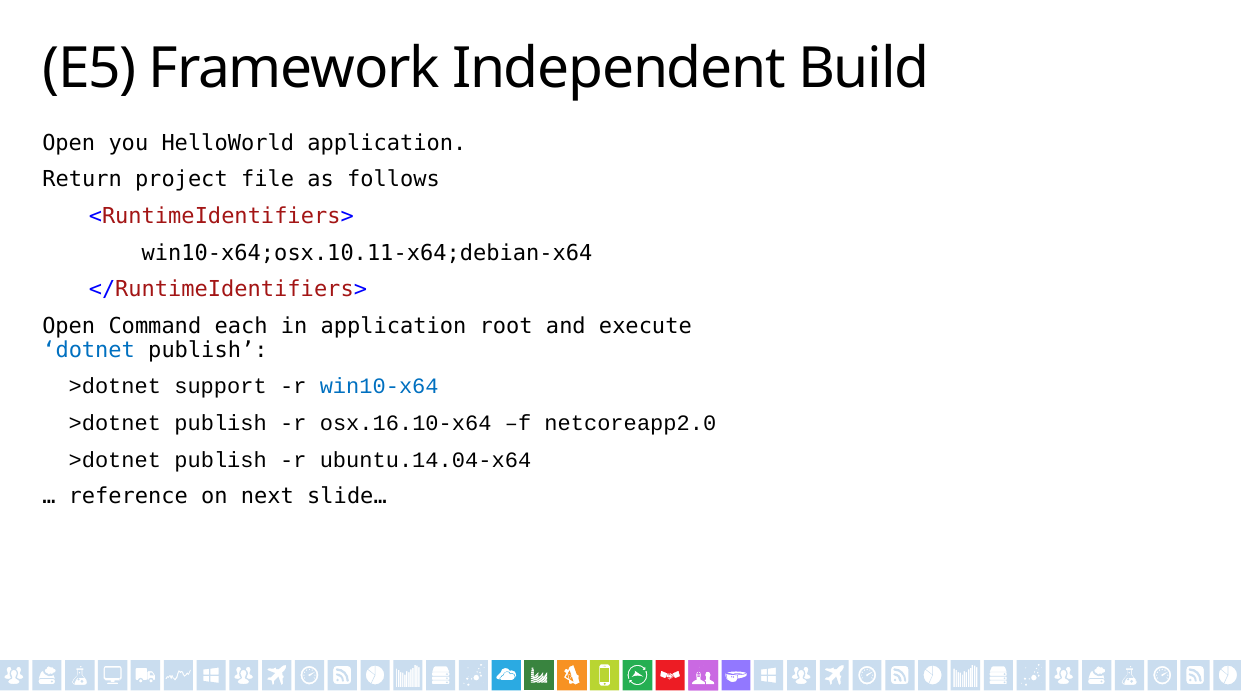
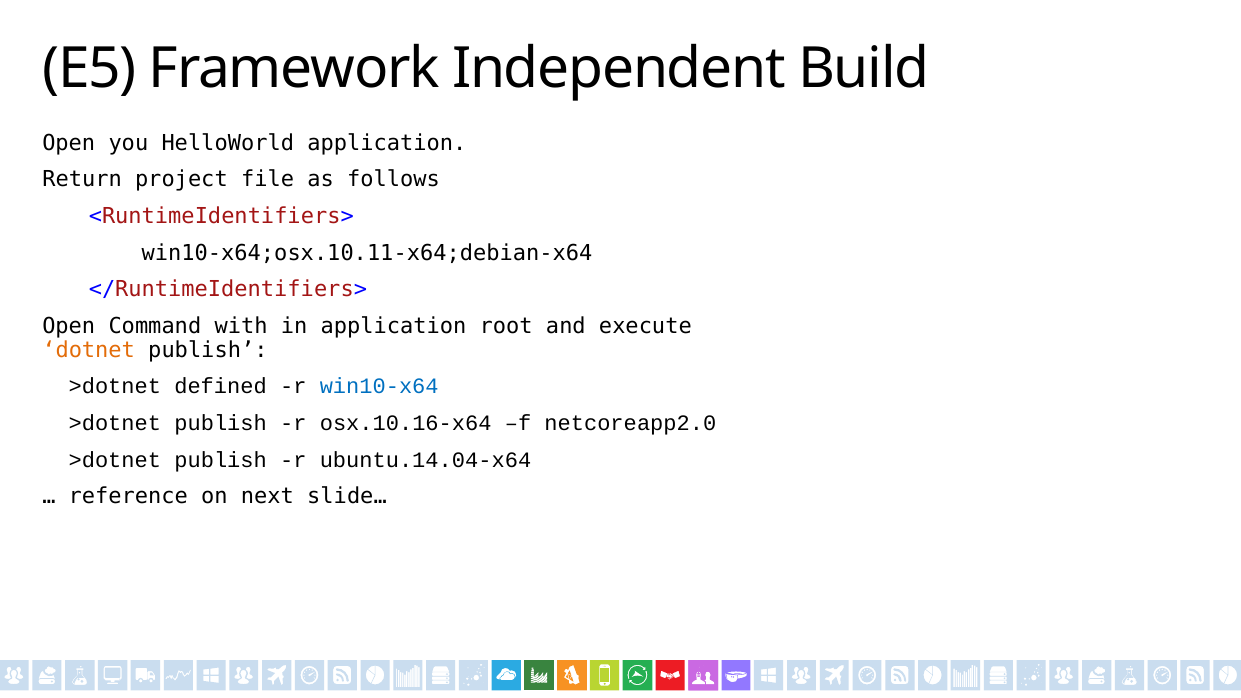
each: each -> with
dotnet colour: blue -> orange
support: support -> defined
osx.16.10-x64: osx.16.10-x64 -> osx.10.16-x64
